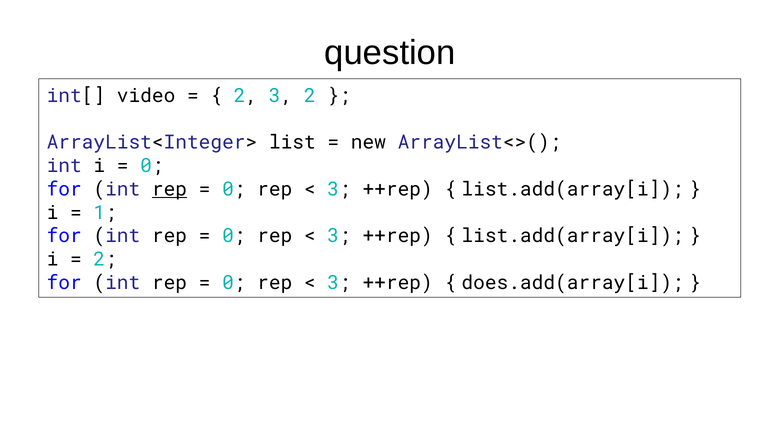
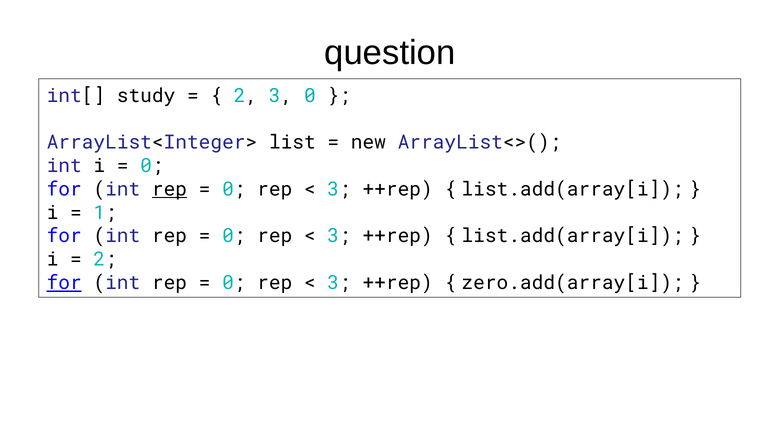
video: video -> study
3 2: 2 -> 0
for at (64, 283) underline: none -> present
does.add(array[i: does.add(array[i -> zero.add(array[i
